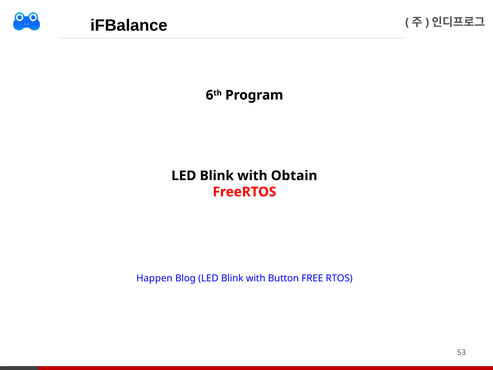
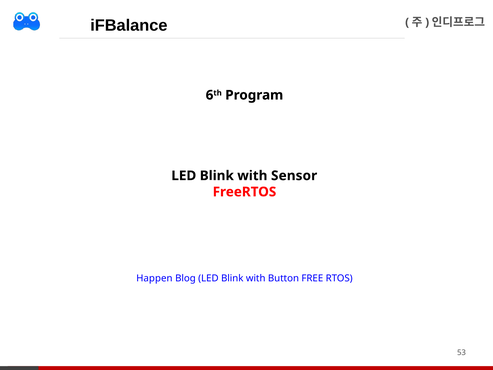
Obtain: Obtain -> Sensor
